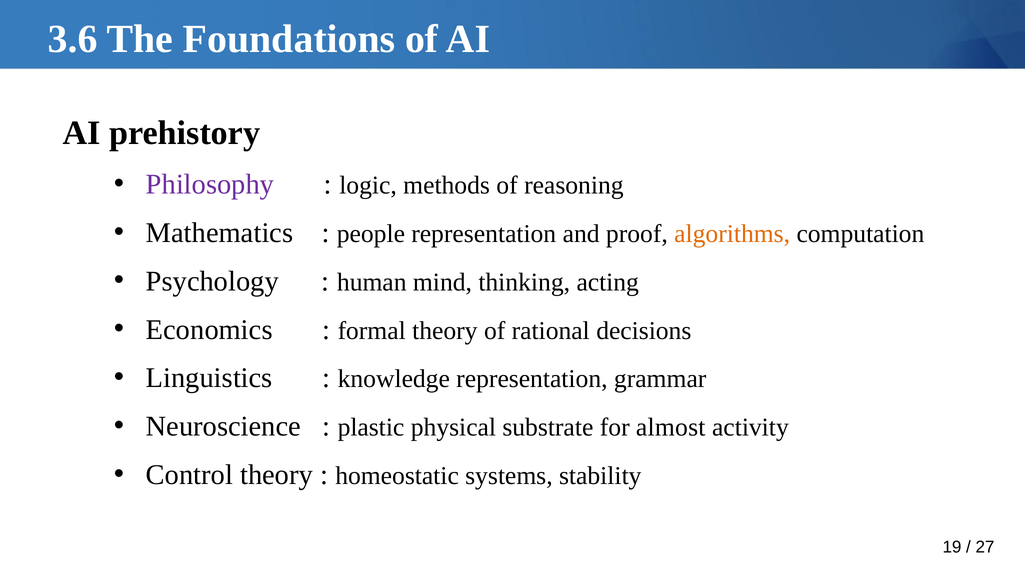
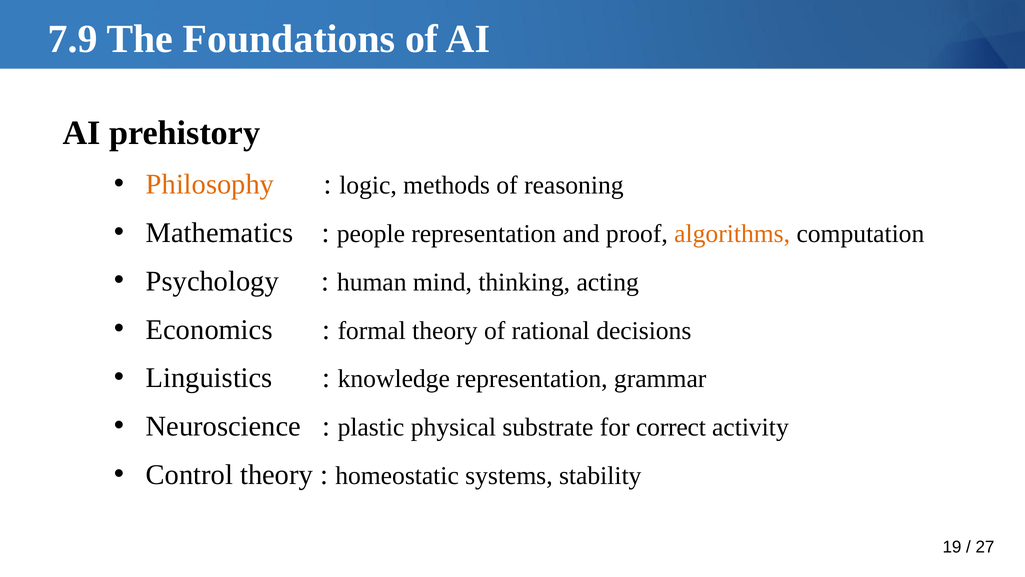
3.6: 3.6 -> 7.9
Philosophy colour: purple -> orange
almost: almost -> correct
